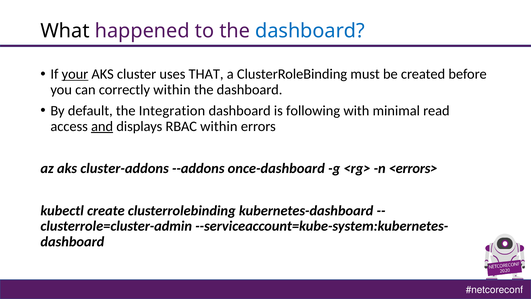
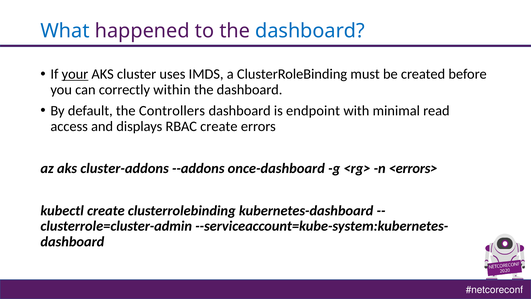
What colour: black -> blue
THAT: THAT -> IMDS
Integration: Integration -> Controllers
following: following -> endpoint
and underline: present -> none
RBAC within: within -> create
